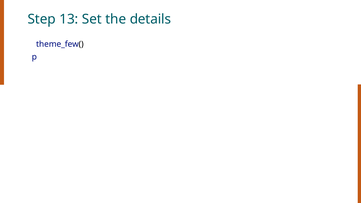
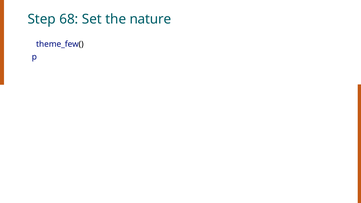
13: 13 -> 68
details: details -> nature
